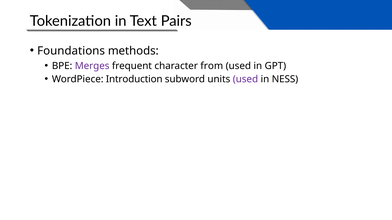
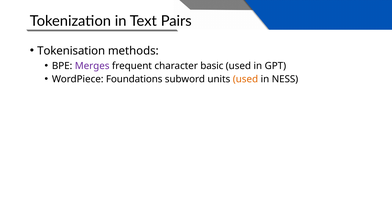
Foundations: Foundations -> Tokenisation
from: from -> basic
Introduction: Introduction -> Foundations
used at (245, 79) colour: purple -> orange
